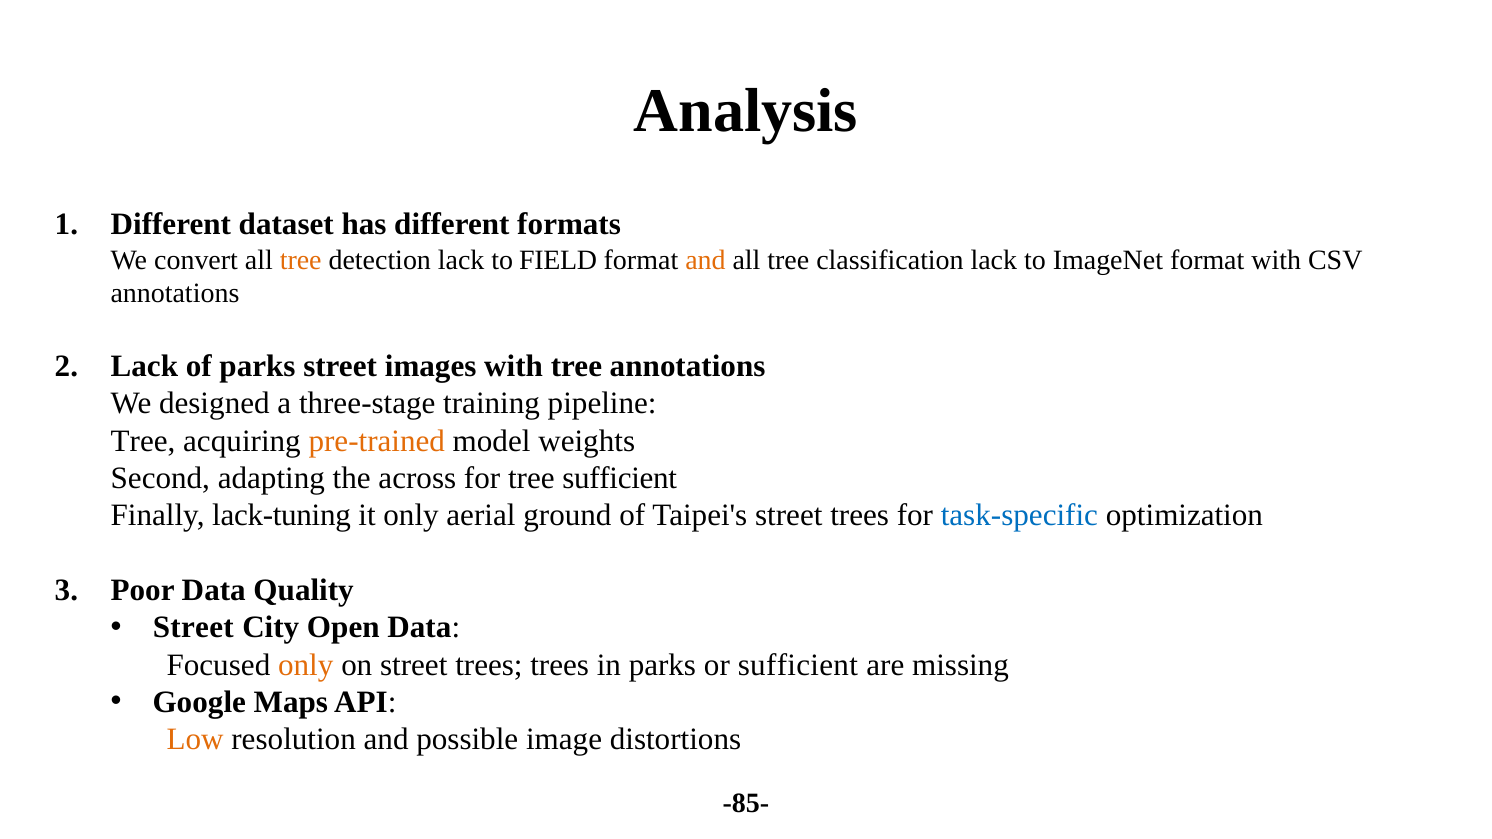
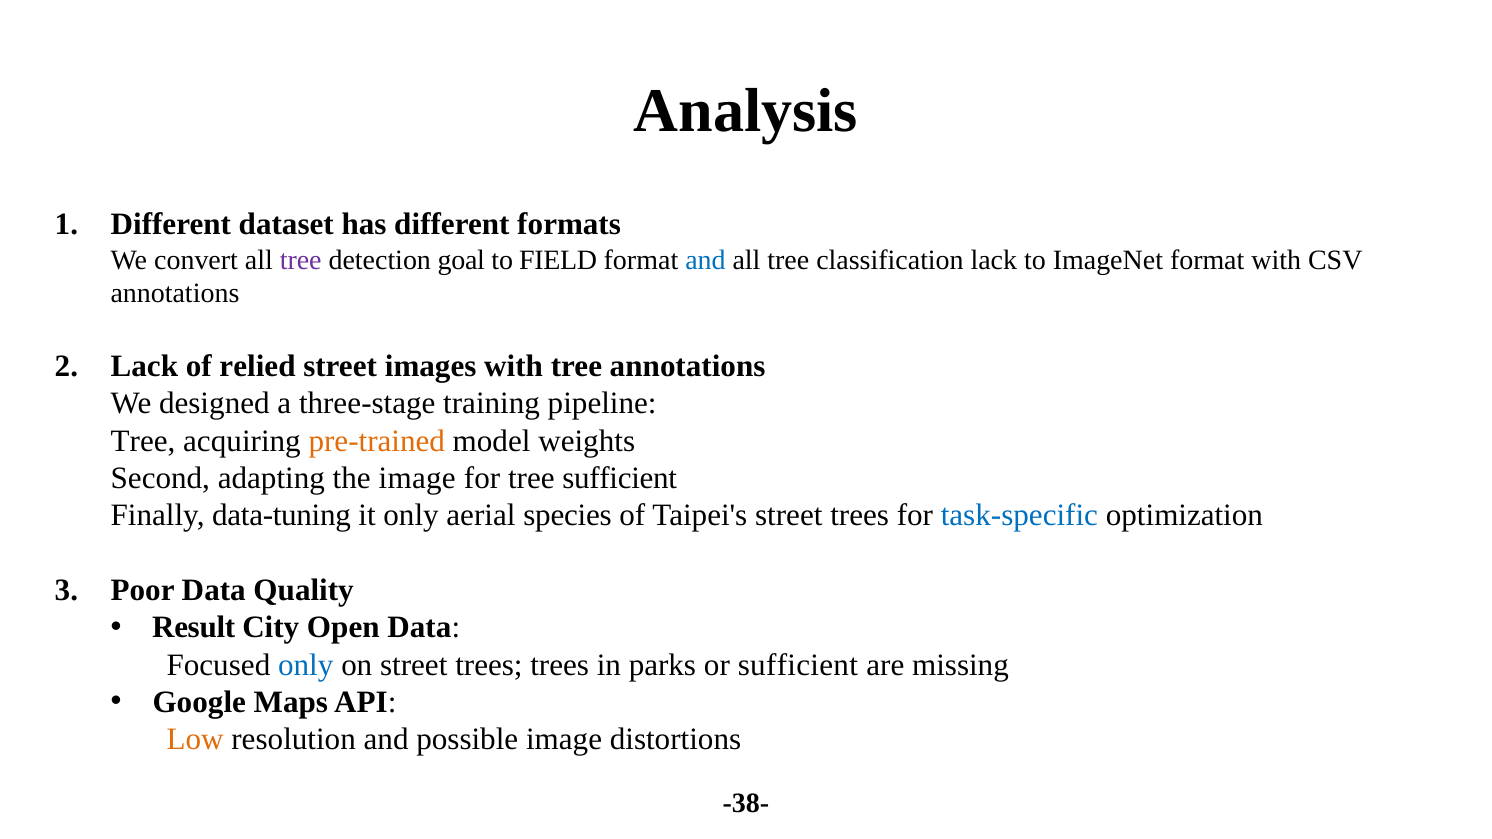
tree at (301, 260) colour: orange -> purple
detection lack: lack -> goal
and at (705, 260) colour: orange -> blue
of parks: parks -> relied
the across: across -> image
lack-tuning: lack-tuning -> data-tuning
ground: ground -> species
Street at (193, 628): Street -> Result
only at (306, 665) colour: orange -> blue
-85-: -85- -> -38-
